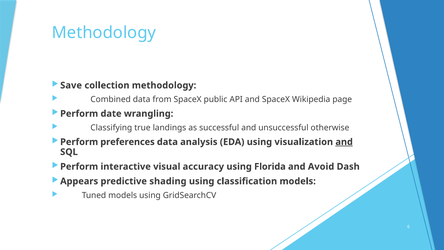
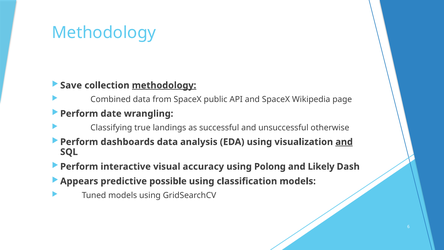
methodology at (164, 85) underline: none -> present
preferences: preferences -> dashboards
Florida: Florida -> Polong
Avoid: Avoid -> Likely
shading: shading -> possible
